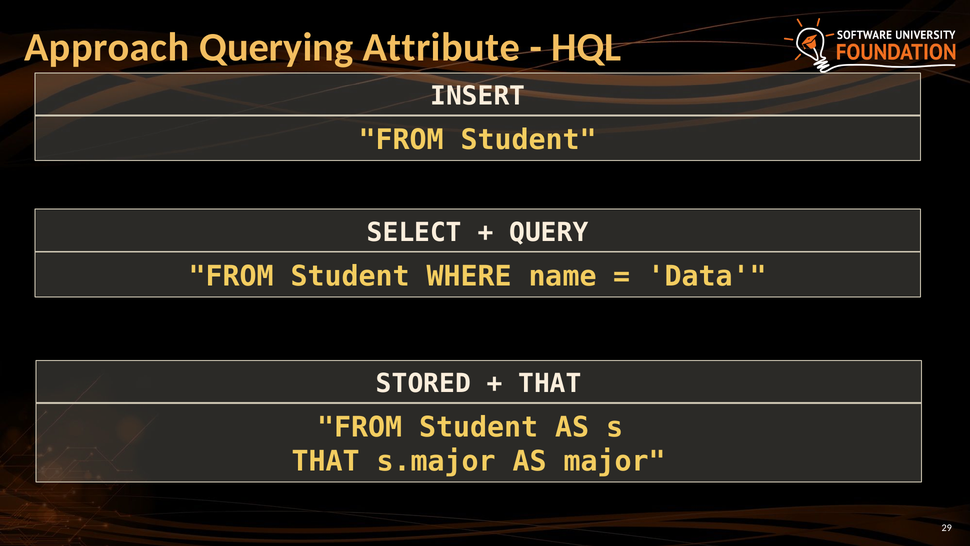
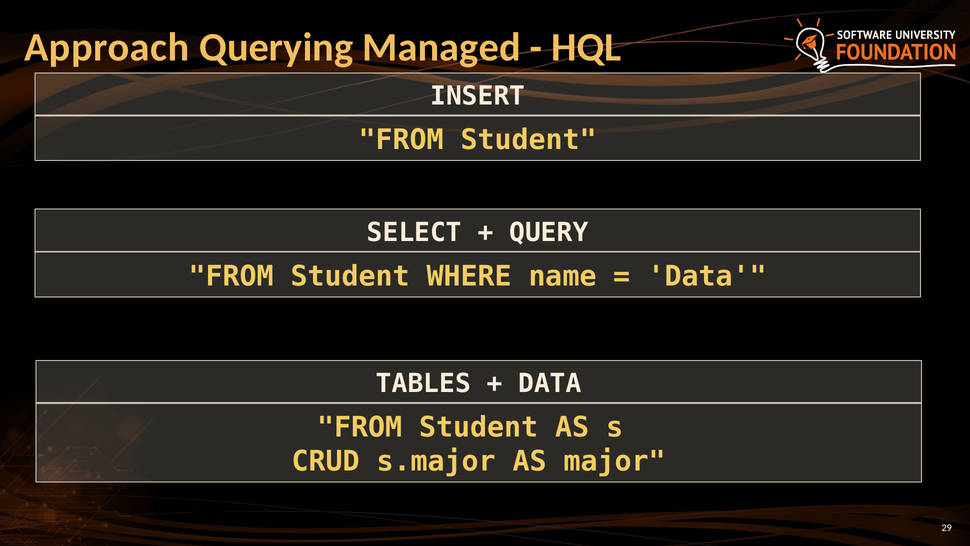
Attribute: Attribute -> Managed
STORED: STORED -> TABLES
THAT at (550, 384): THAT -> DATA
THAT at (326, 461): THAT -> CRUD
